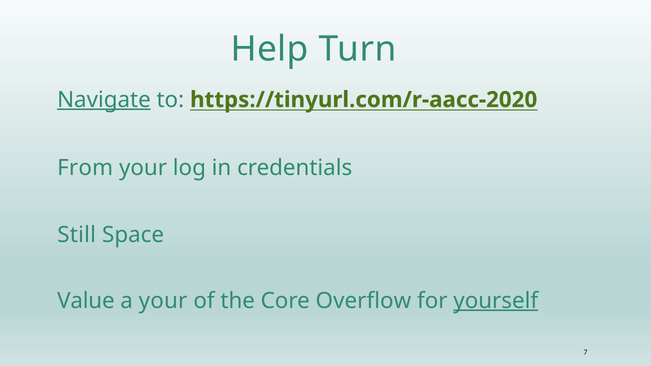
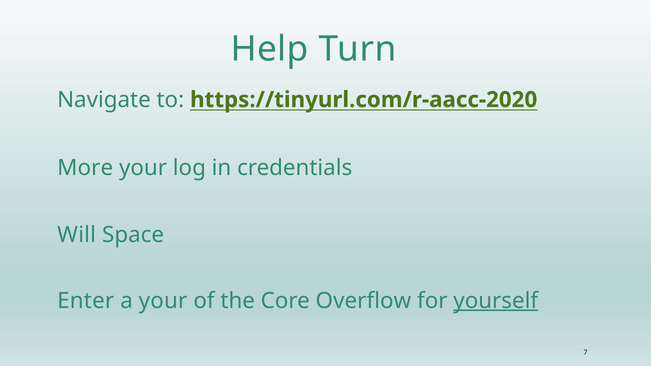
Navigate underline: present -> none
From: From -> More
Still: Still -> Will
Value: Value -> Enter
